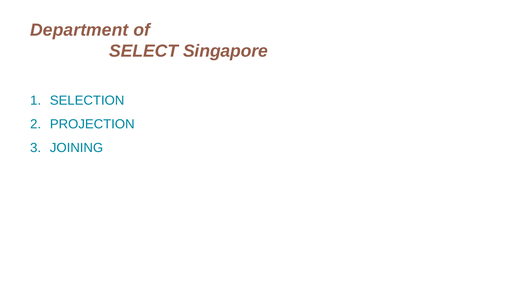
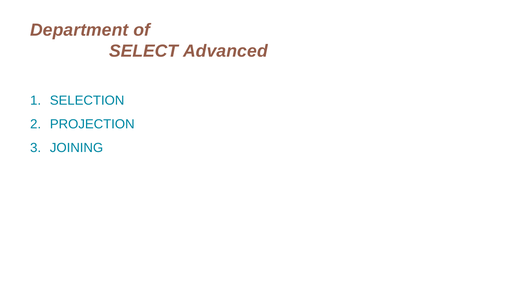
Singapore: Singapore -> Advanced
